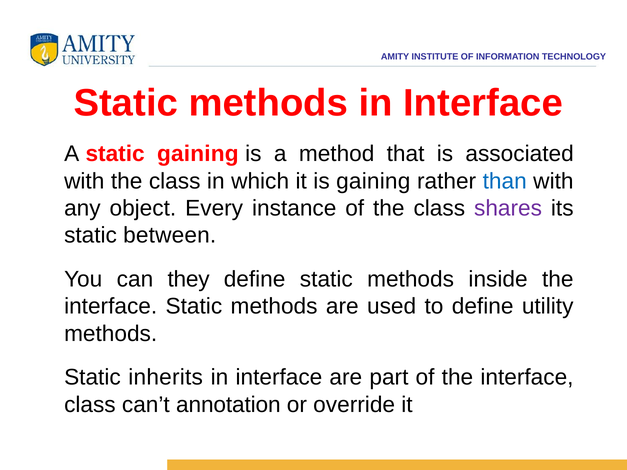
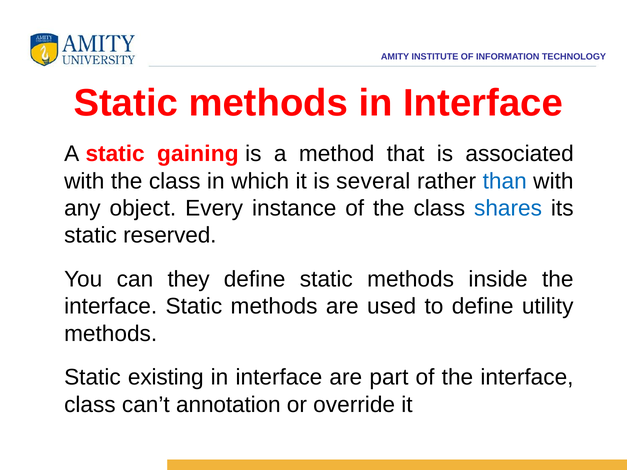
is gaining: gaining -> several
shares colour: purple -> blue
between: between -> reserved
inherits: inherits -> existing
